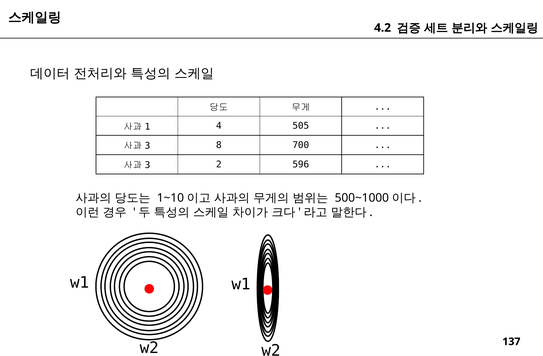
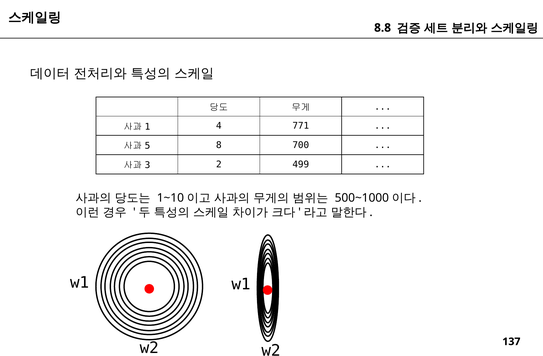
4.2: 4.2 -> 8.8
505: 505 -> 771
3 at (147, 146): 3 -> 5
596: 596 -> 499
